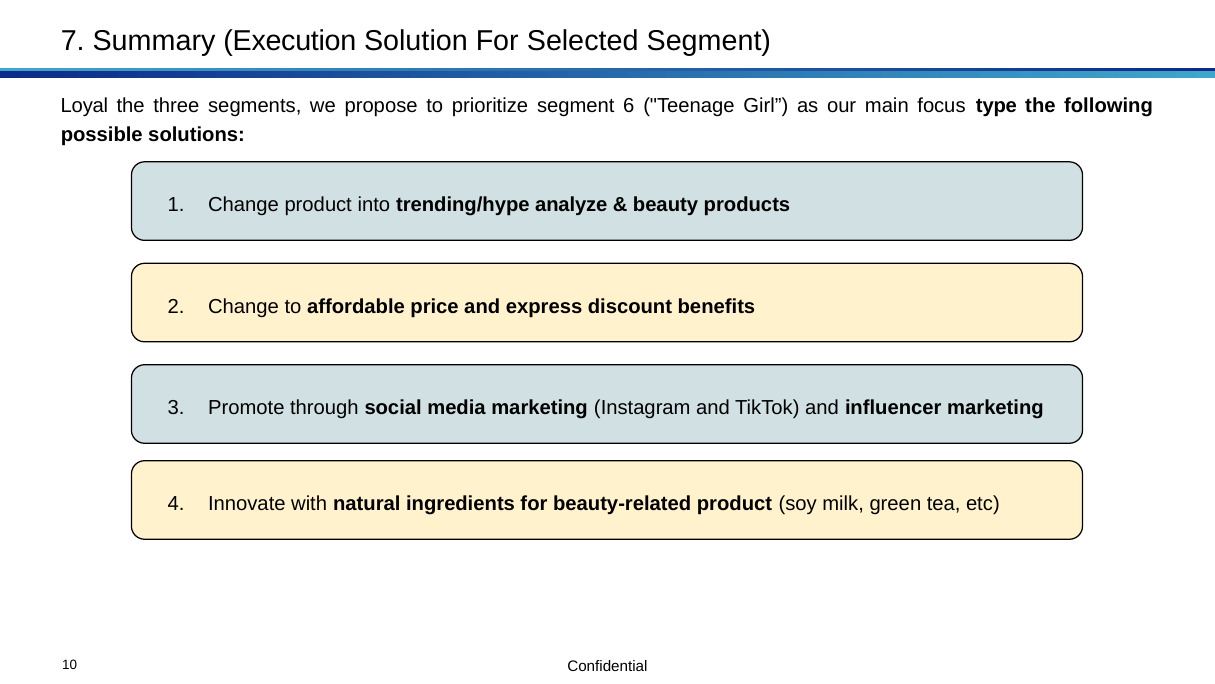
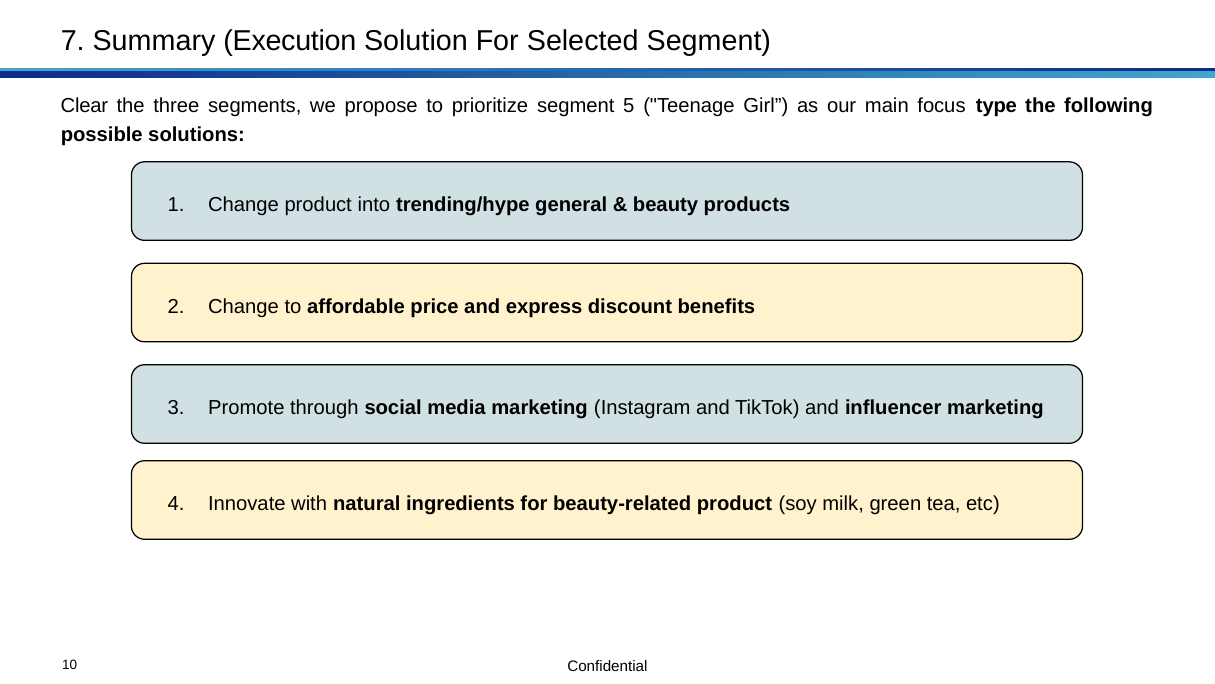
Loyal: Loyal -> Clear
6: 6 -> 5
analyze: analyze -> general
